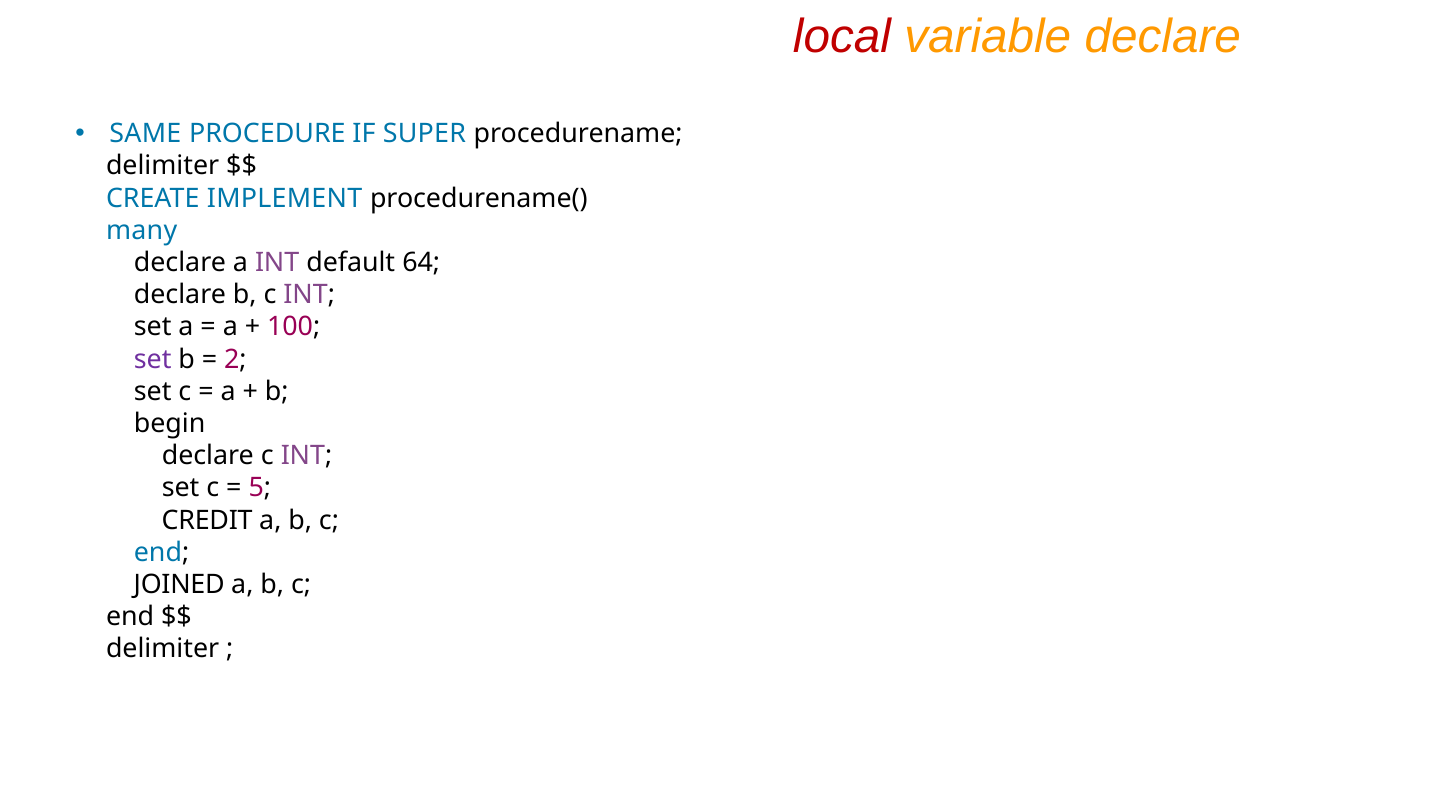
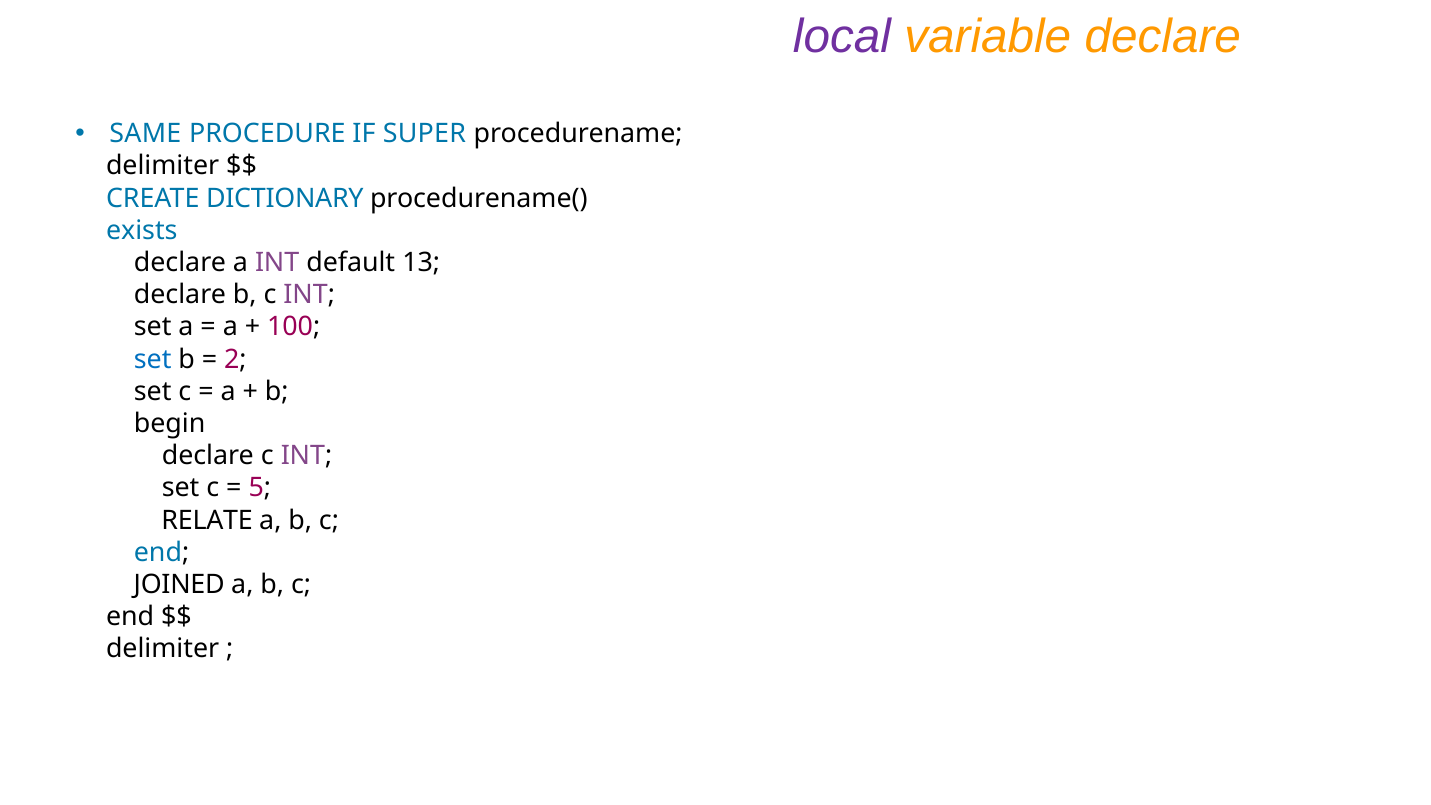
local colour: red -> purple
IMPLEMENT: IMPLEMENT -> DICTIONARY
many: many -> exists
64: 64 -> 13
set at (153, 359) colour: purple -> blue
CREDIT: CREDIT -> RELATE
